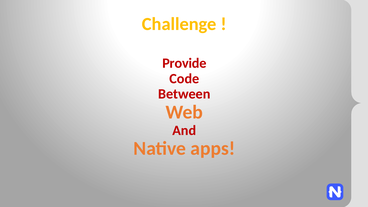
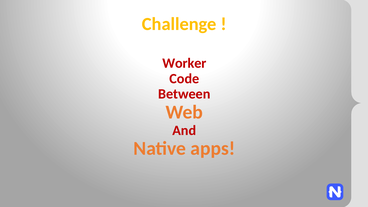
Provide: Provide -> Worker
